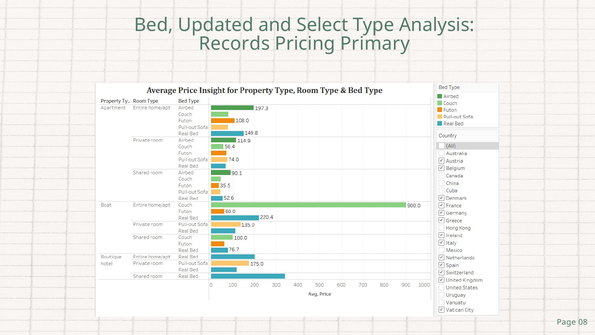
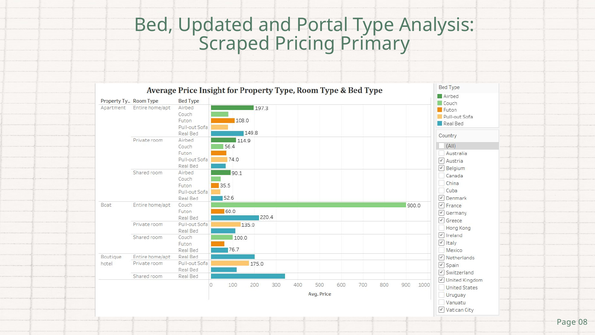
Select: Select -> Portal
Records: Records -> Scraped
